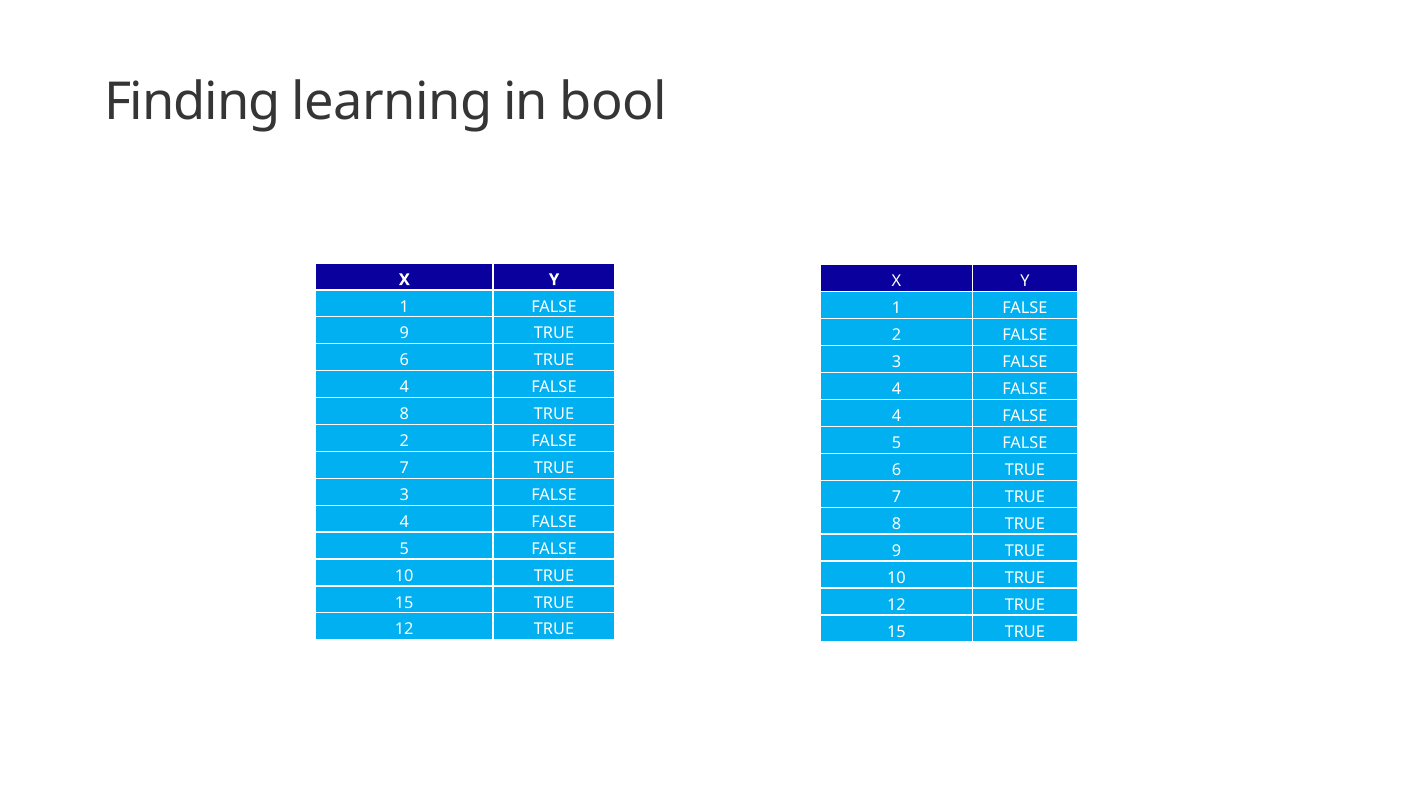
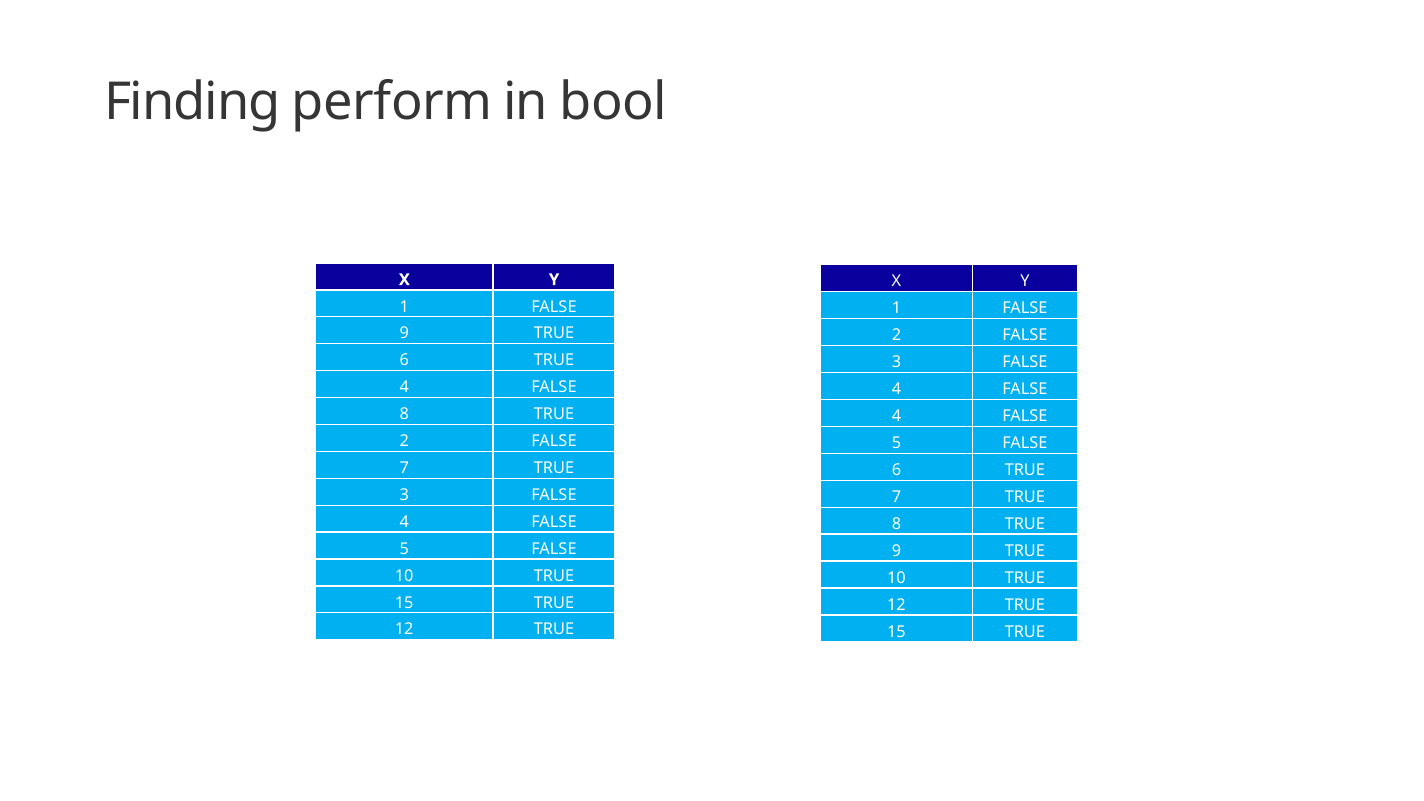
learning: learning -> perform
